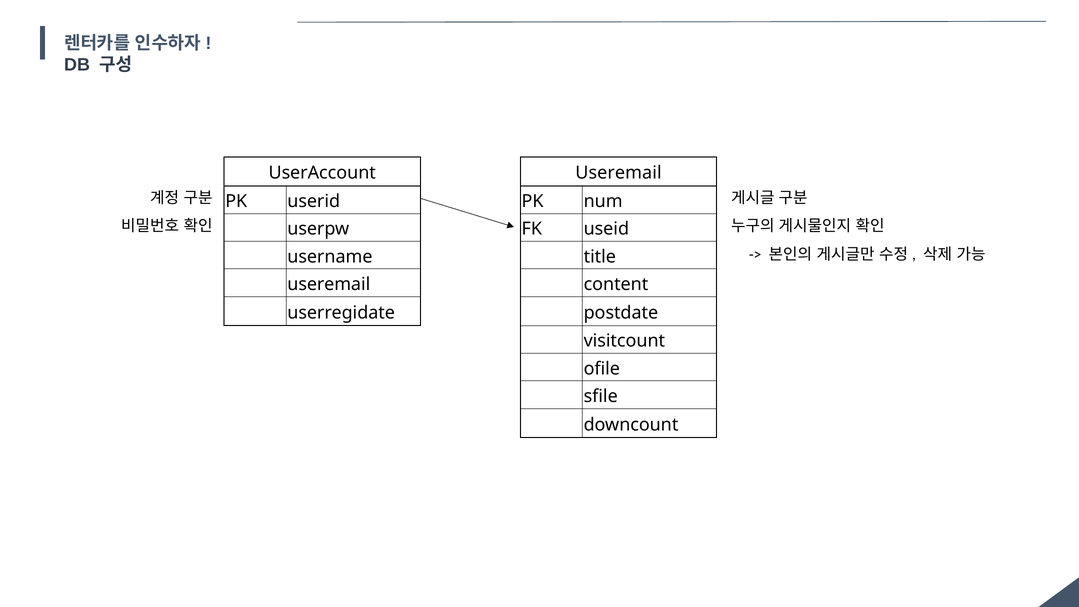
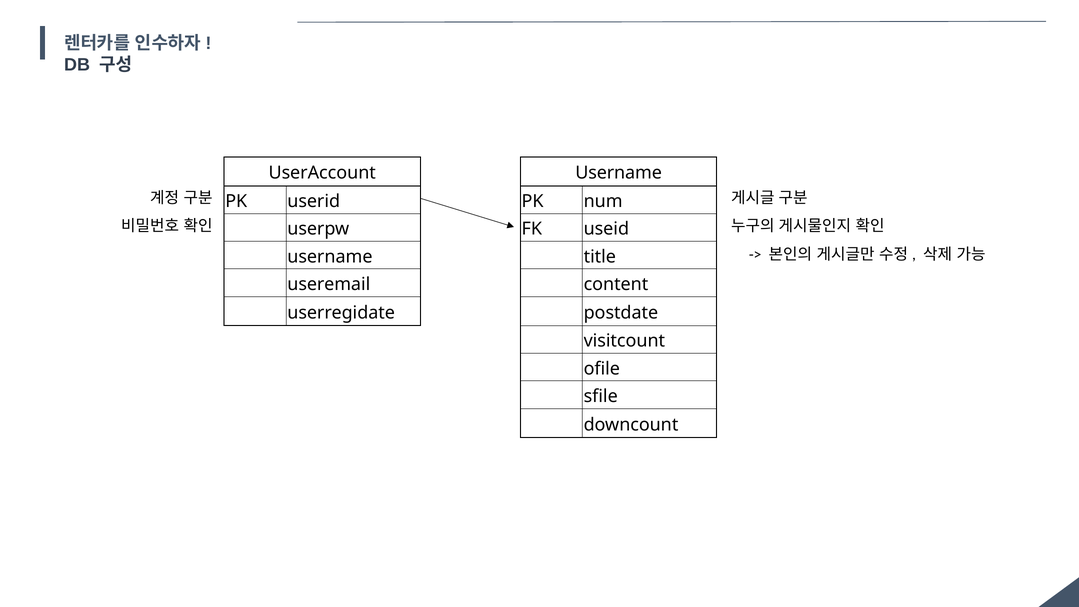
Useremail at (618, 173): Useremail -> Username
